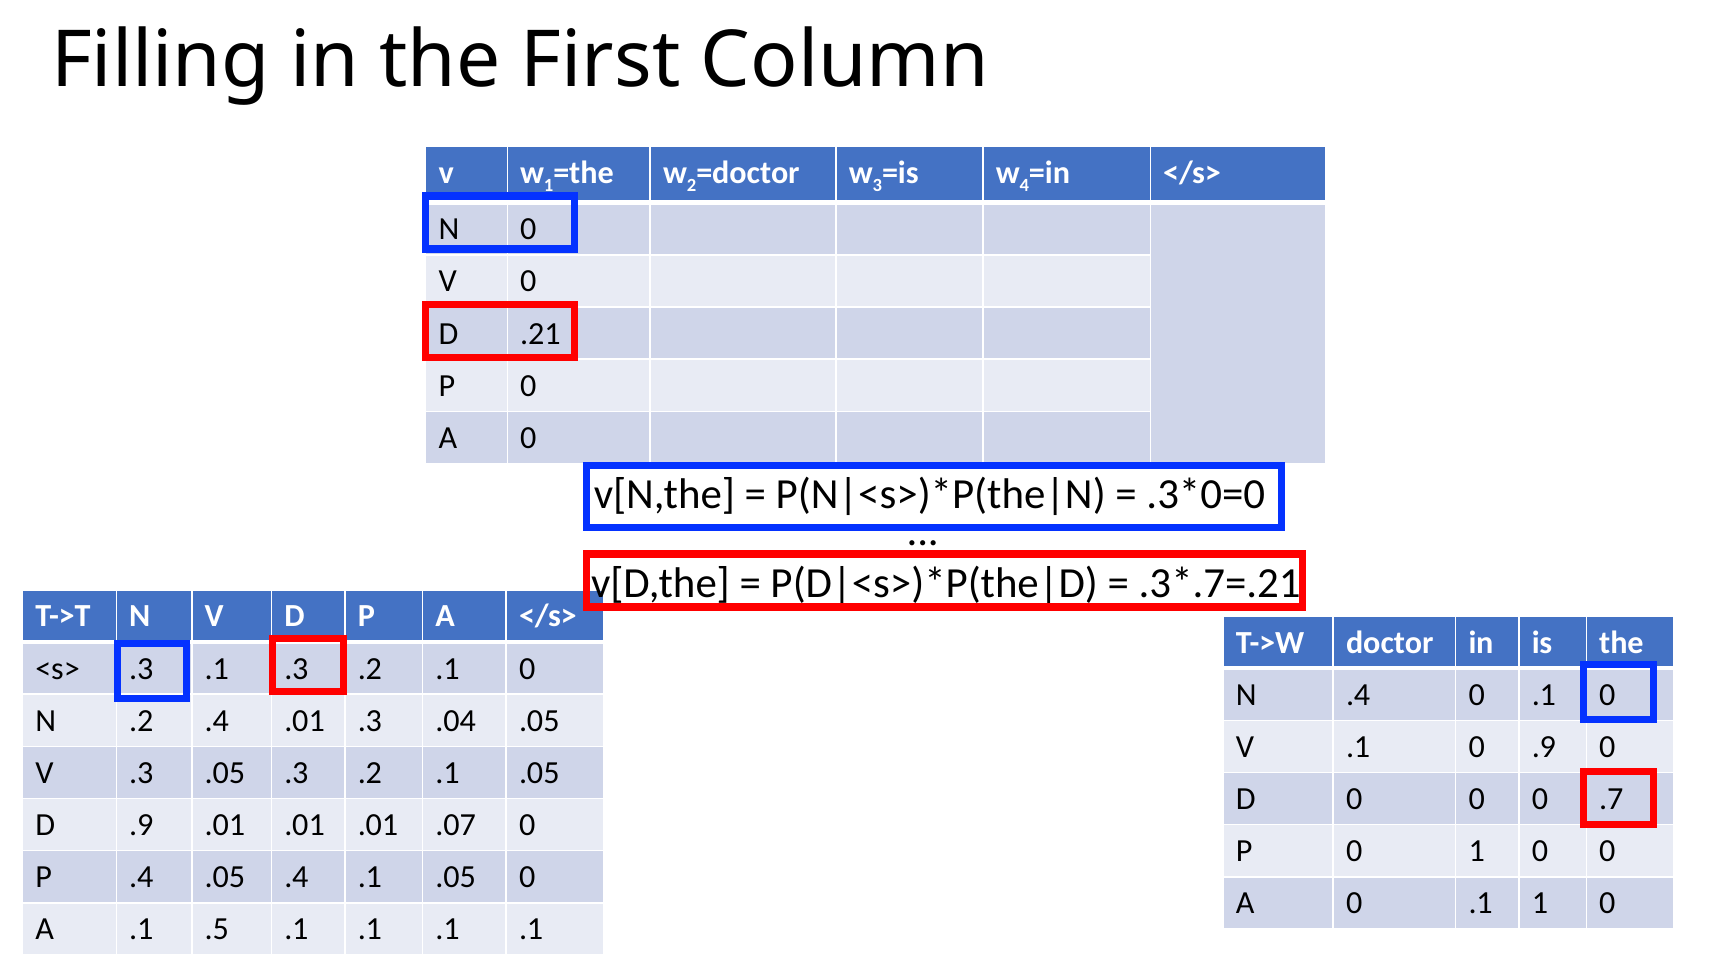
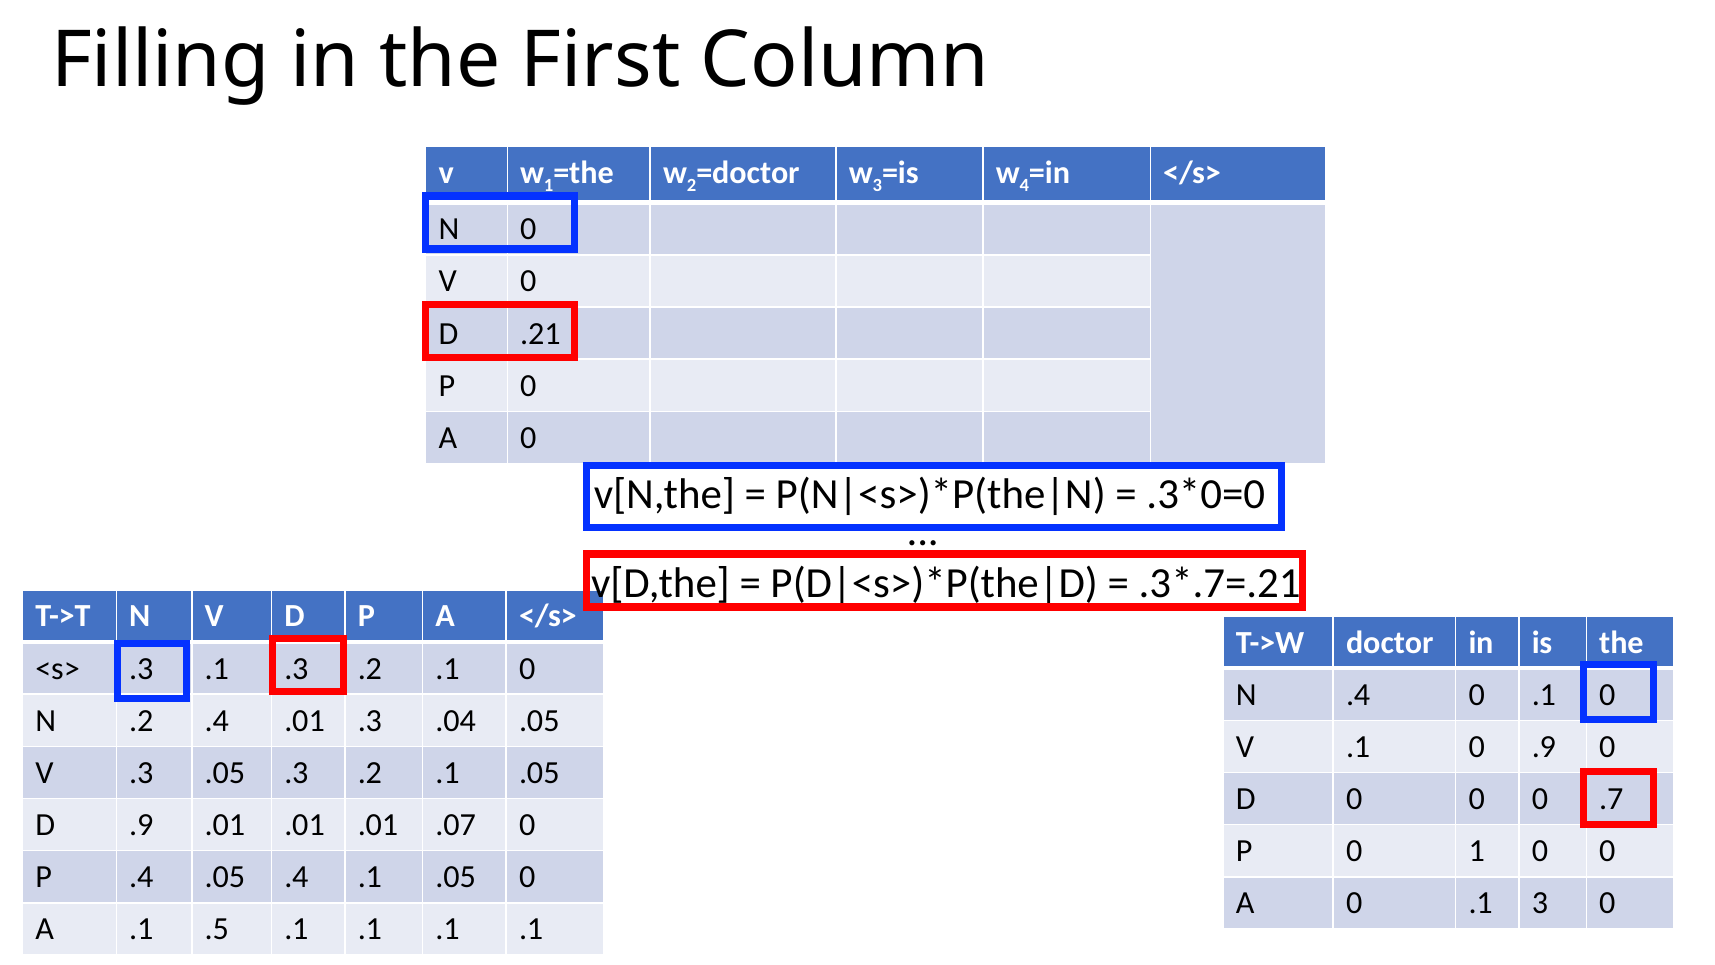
.1 1: 1 -> 3
